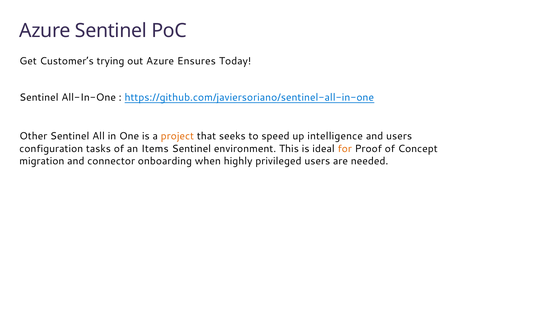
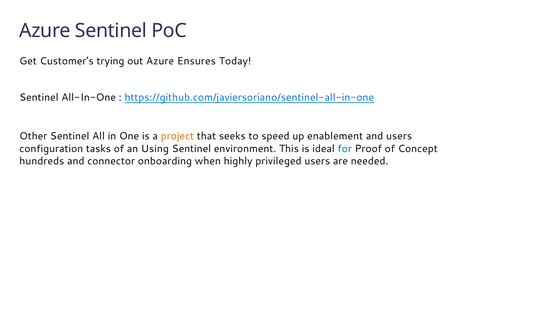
intelligence: intelligence -> enablement
Items: Items -> Using
for colour: orange -> blue
migration: migration -> hundreds
